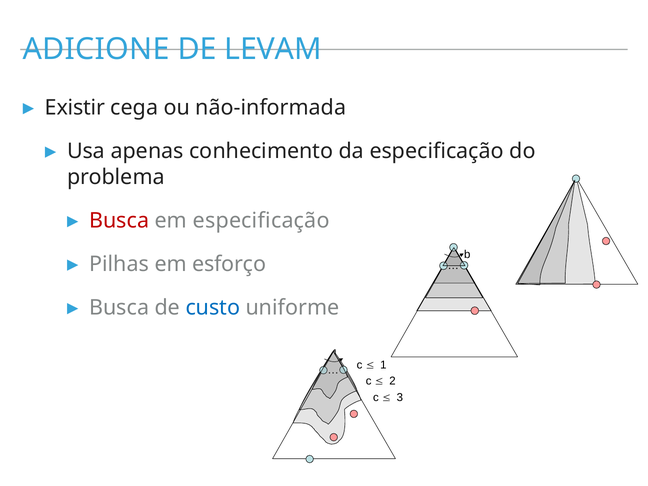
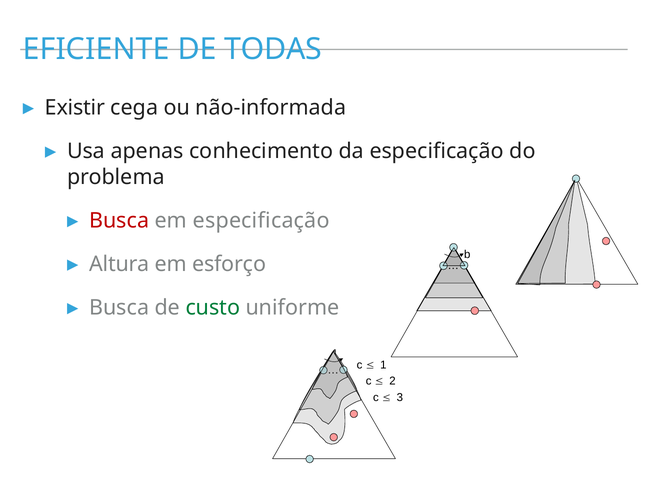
ADICIONE: ADICIONE -> EFICIENTE
LEVAM: LEVAM -> TODAS
Pilhas: Pilhas -> Altura
custo colour: blue -> green
